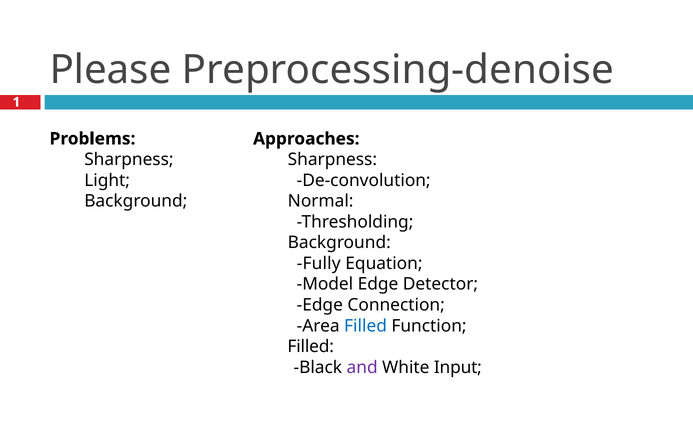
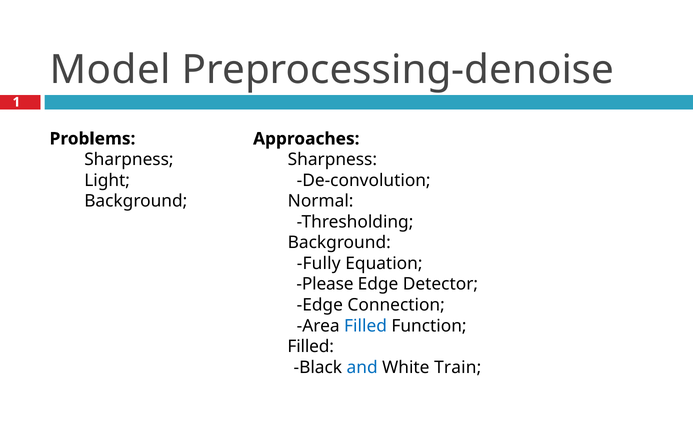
Please: Please -> Model
Model: Model -> Please
and colour: purple -> blue
Input: Input -> Train
